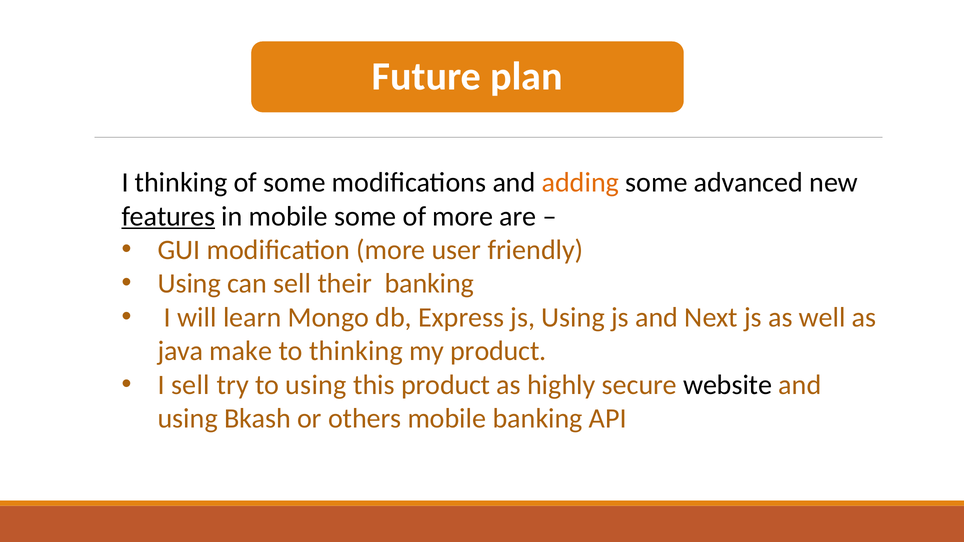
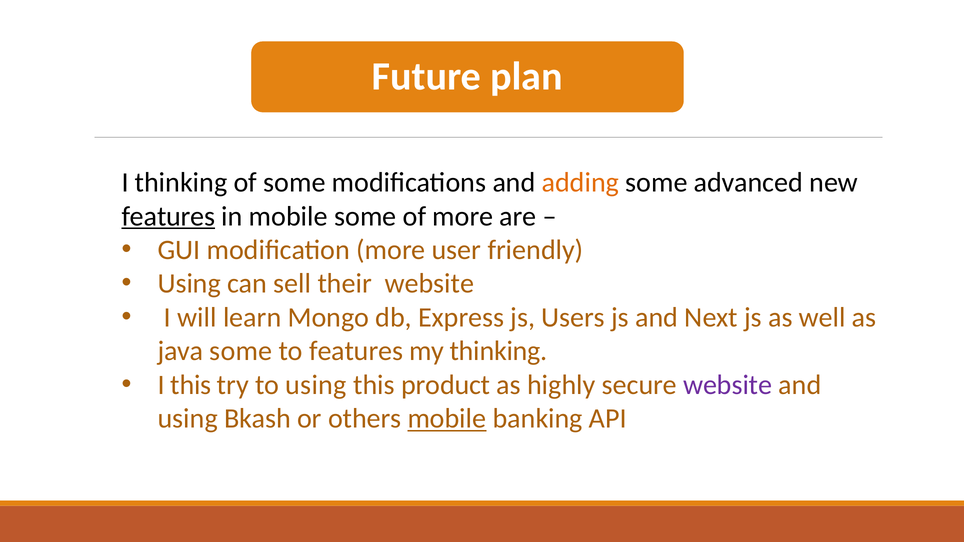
their banking: banking -> website
js Using: Using -> Users
java make: make -> some
to thinking: thinking -> features
my product: product -> thinking
I sell: sell -> this
website at (728, 385) colour: black -> purple
mobile at (447, 419) underline: none -> present
